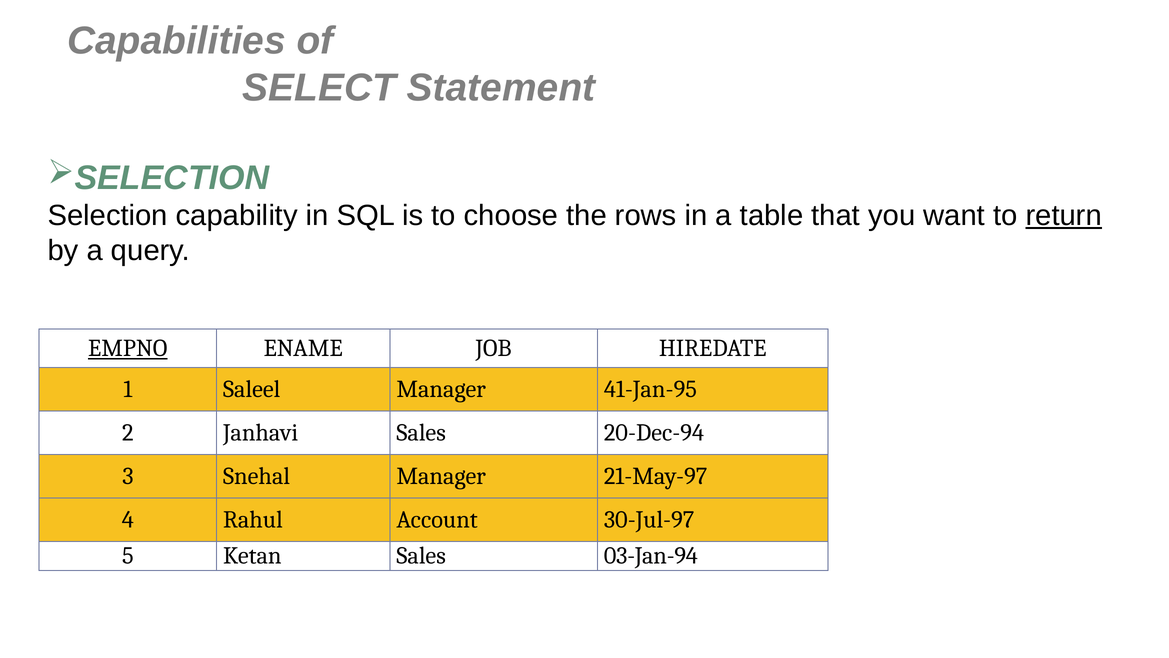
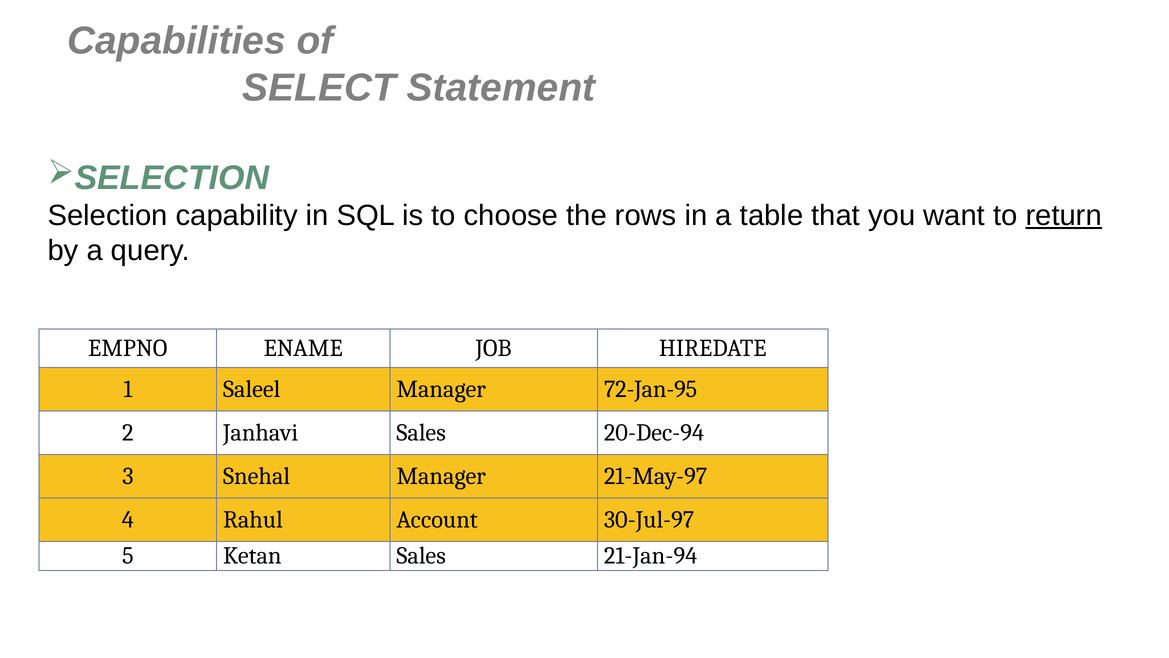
EMPNO underline: present -> none
41-Jan-95: 41-Jan-95 -> 72-Jan-95
03-Jan-94: 03-Jan-94 -> 21-Jan-94
